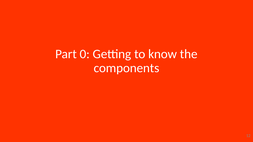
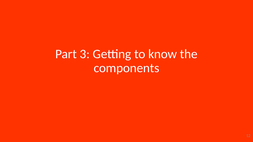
0: 0 -> 3
